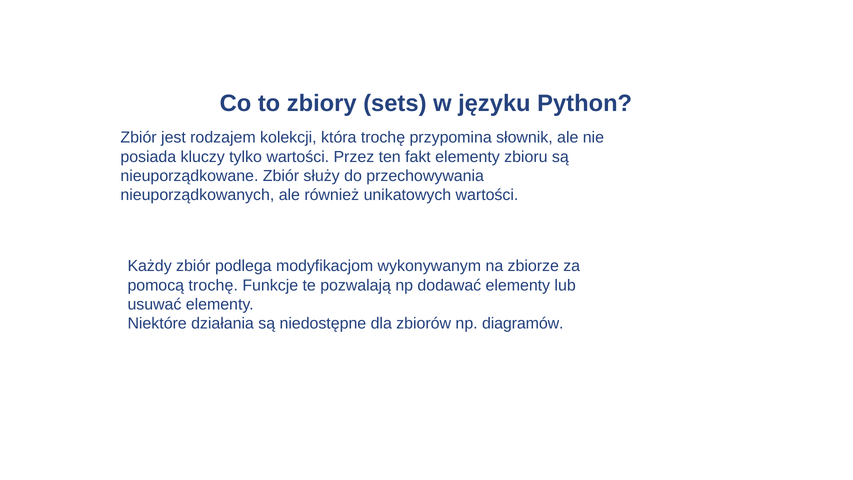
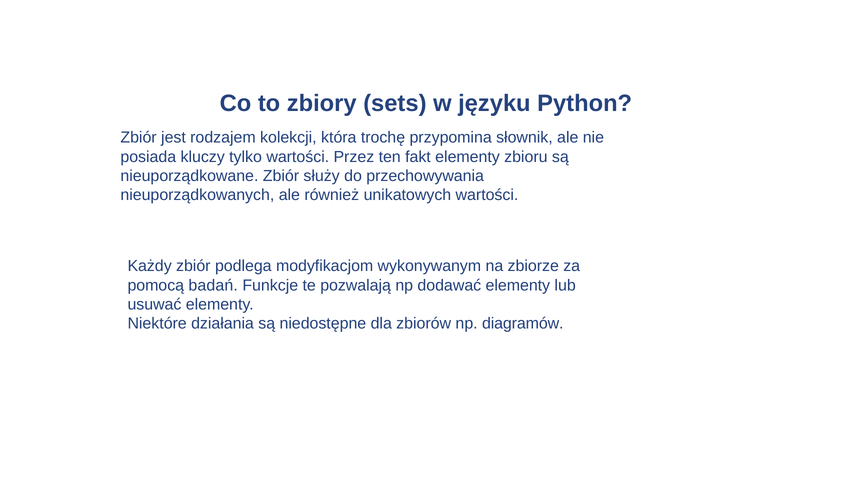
pomocą trochę: trochę -> badań
